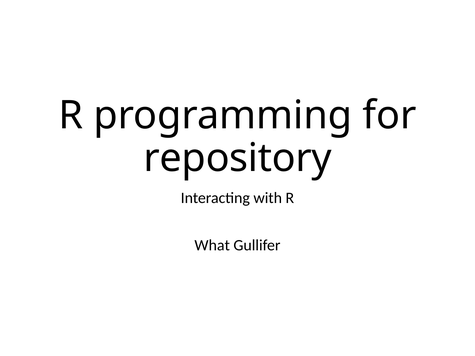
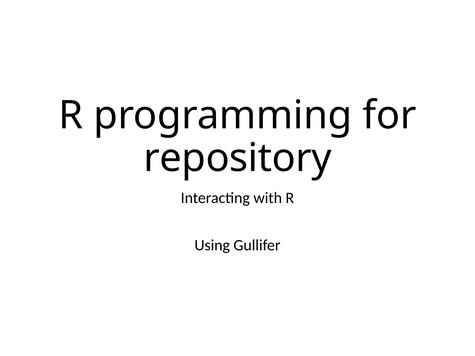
What: What -> Using
